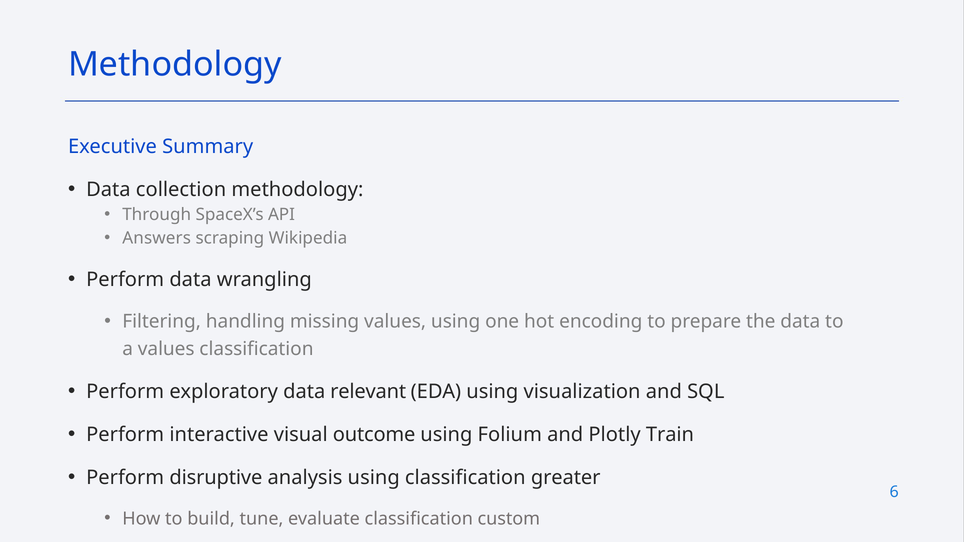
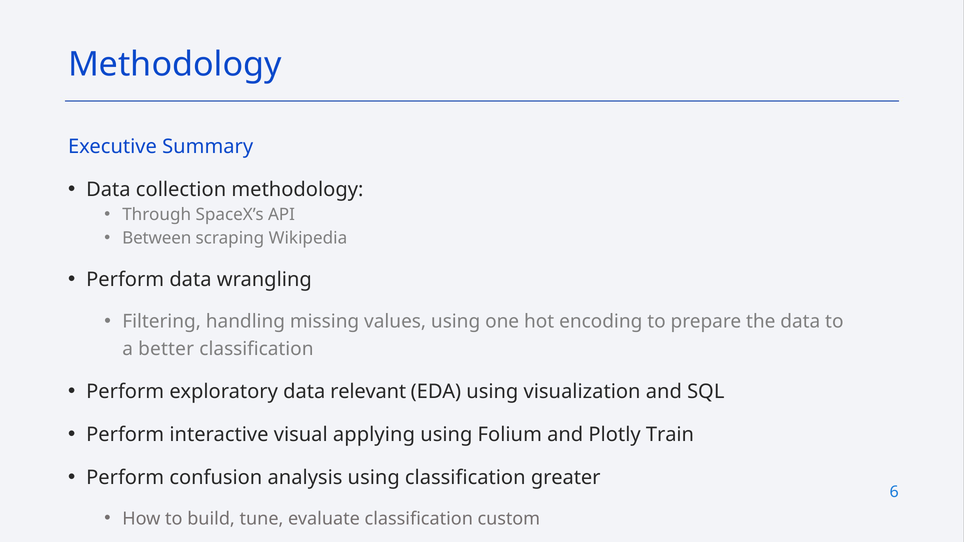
Answers: Answers -> Between
a values: values -> better
outcome: outcome -> applying
disruptive: disruptive -> confusion
